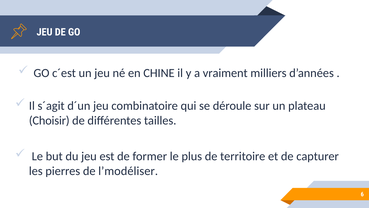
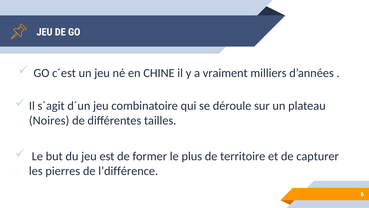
Choisir: Choisir -> Noires
l’modéliser: l’modéliser -> l’différence
